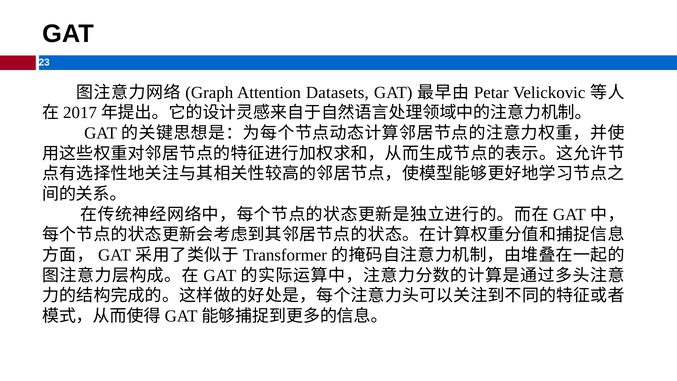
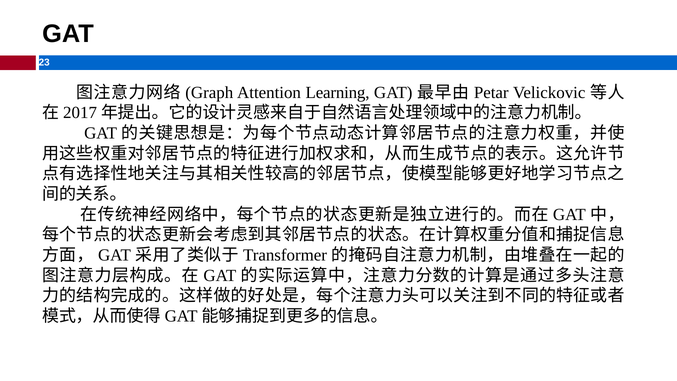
Datasets: Datasets -> Learning
